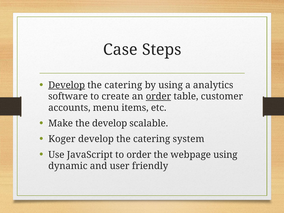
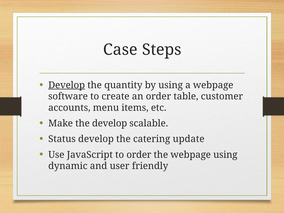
catering at (123, 85): catering -> quantity
a analytics: analytics -> webpage
order at (158, 96) underline: present -> none
Koger: Koger -> Status
system: system -> update
